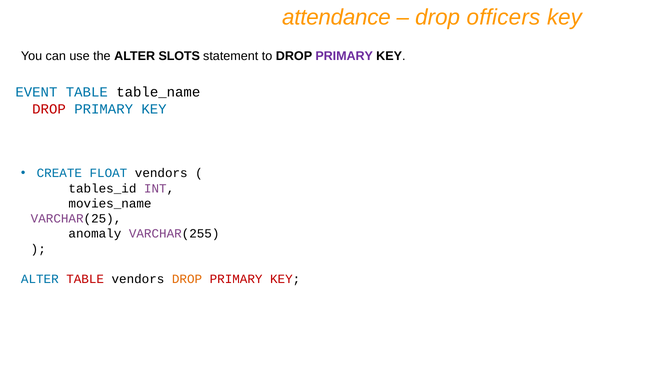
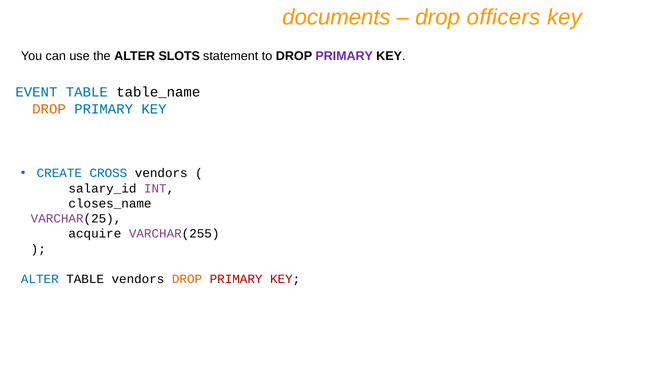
attendance: attendance -> documents
DROP at (49, 109) colour: red -> orange
FLOAT: FLOAT -> CROSS
tables_id: tables_id -> salary_id
movies_name: movies_name -> closes_name
anomaly: anomaly -> acquire
TABLE at (85, 279) colour: red -> black
